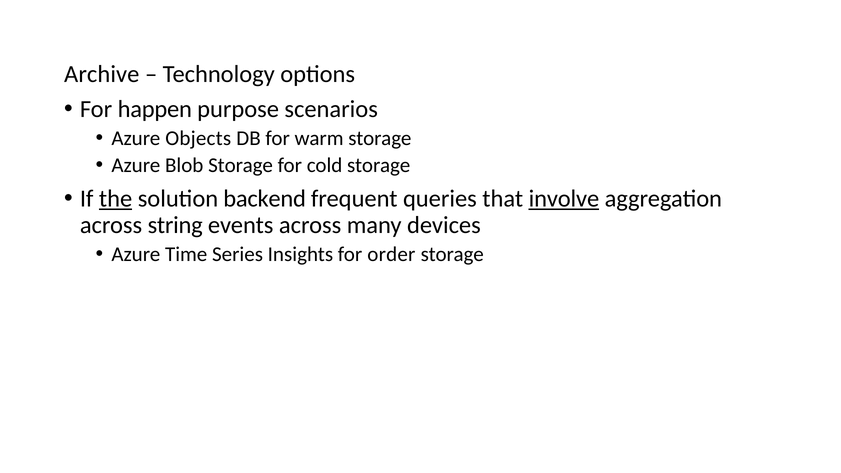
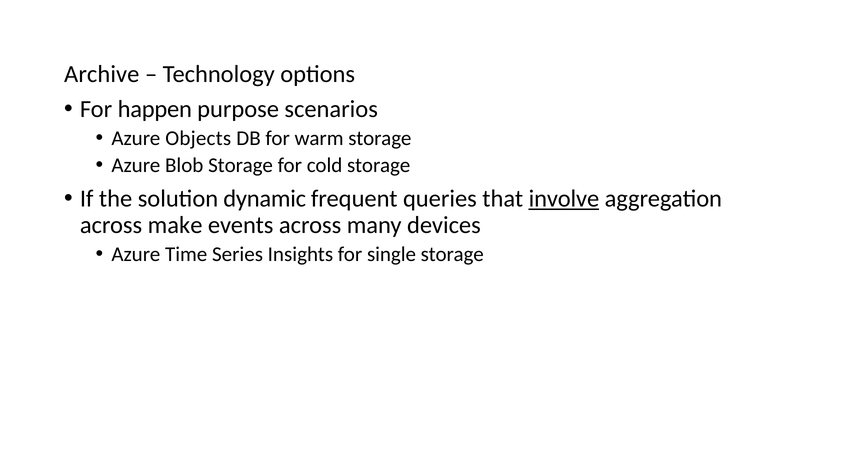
the underline: present -> none
backend: backend -> dynamic
string: string -> make
order: order -> single
